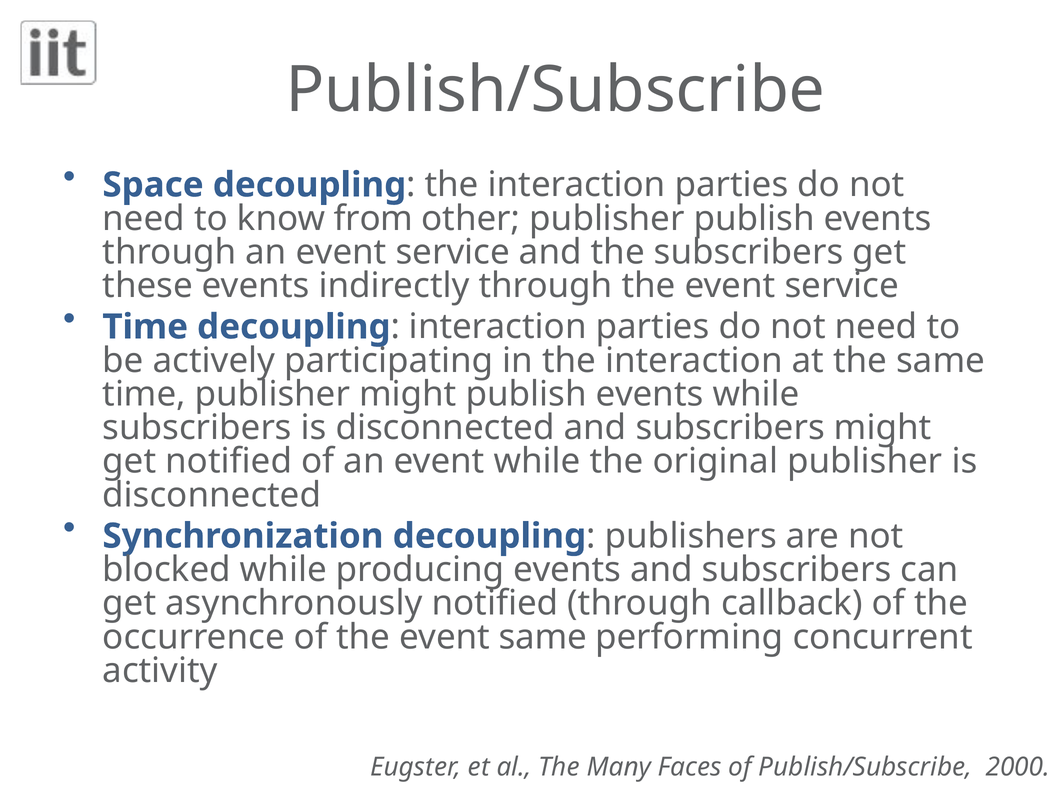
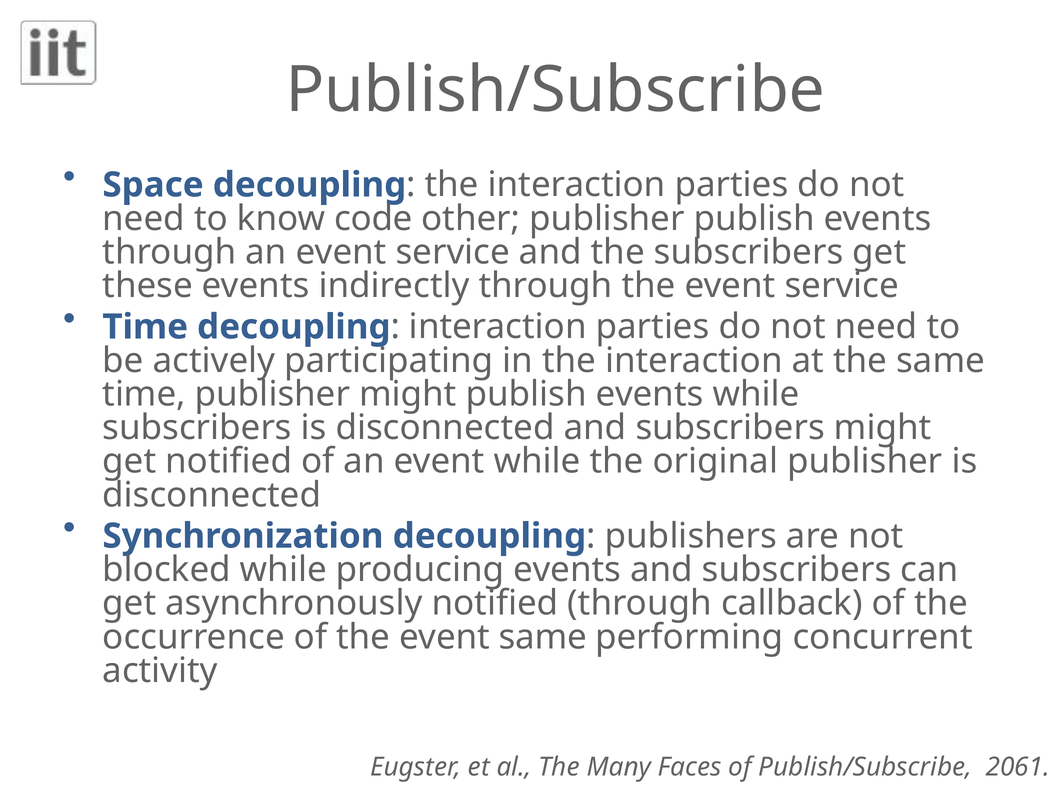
from: from -> code
2000: 2000 -> 2061
